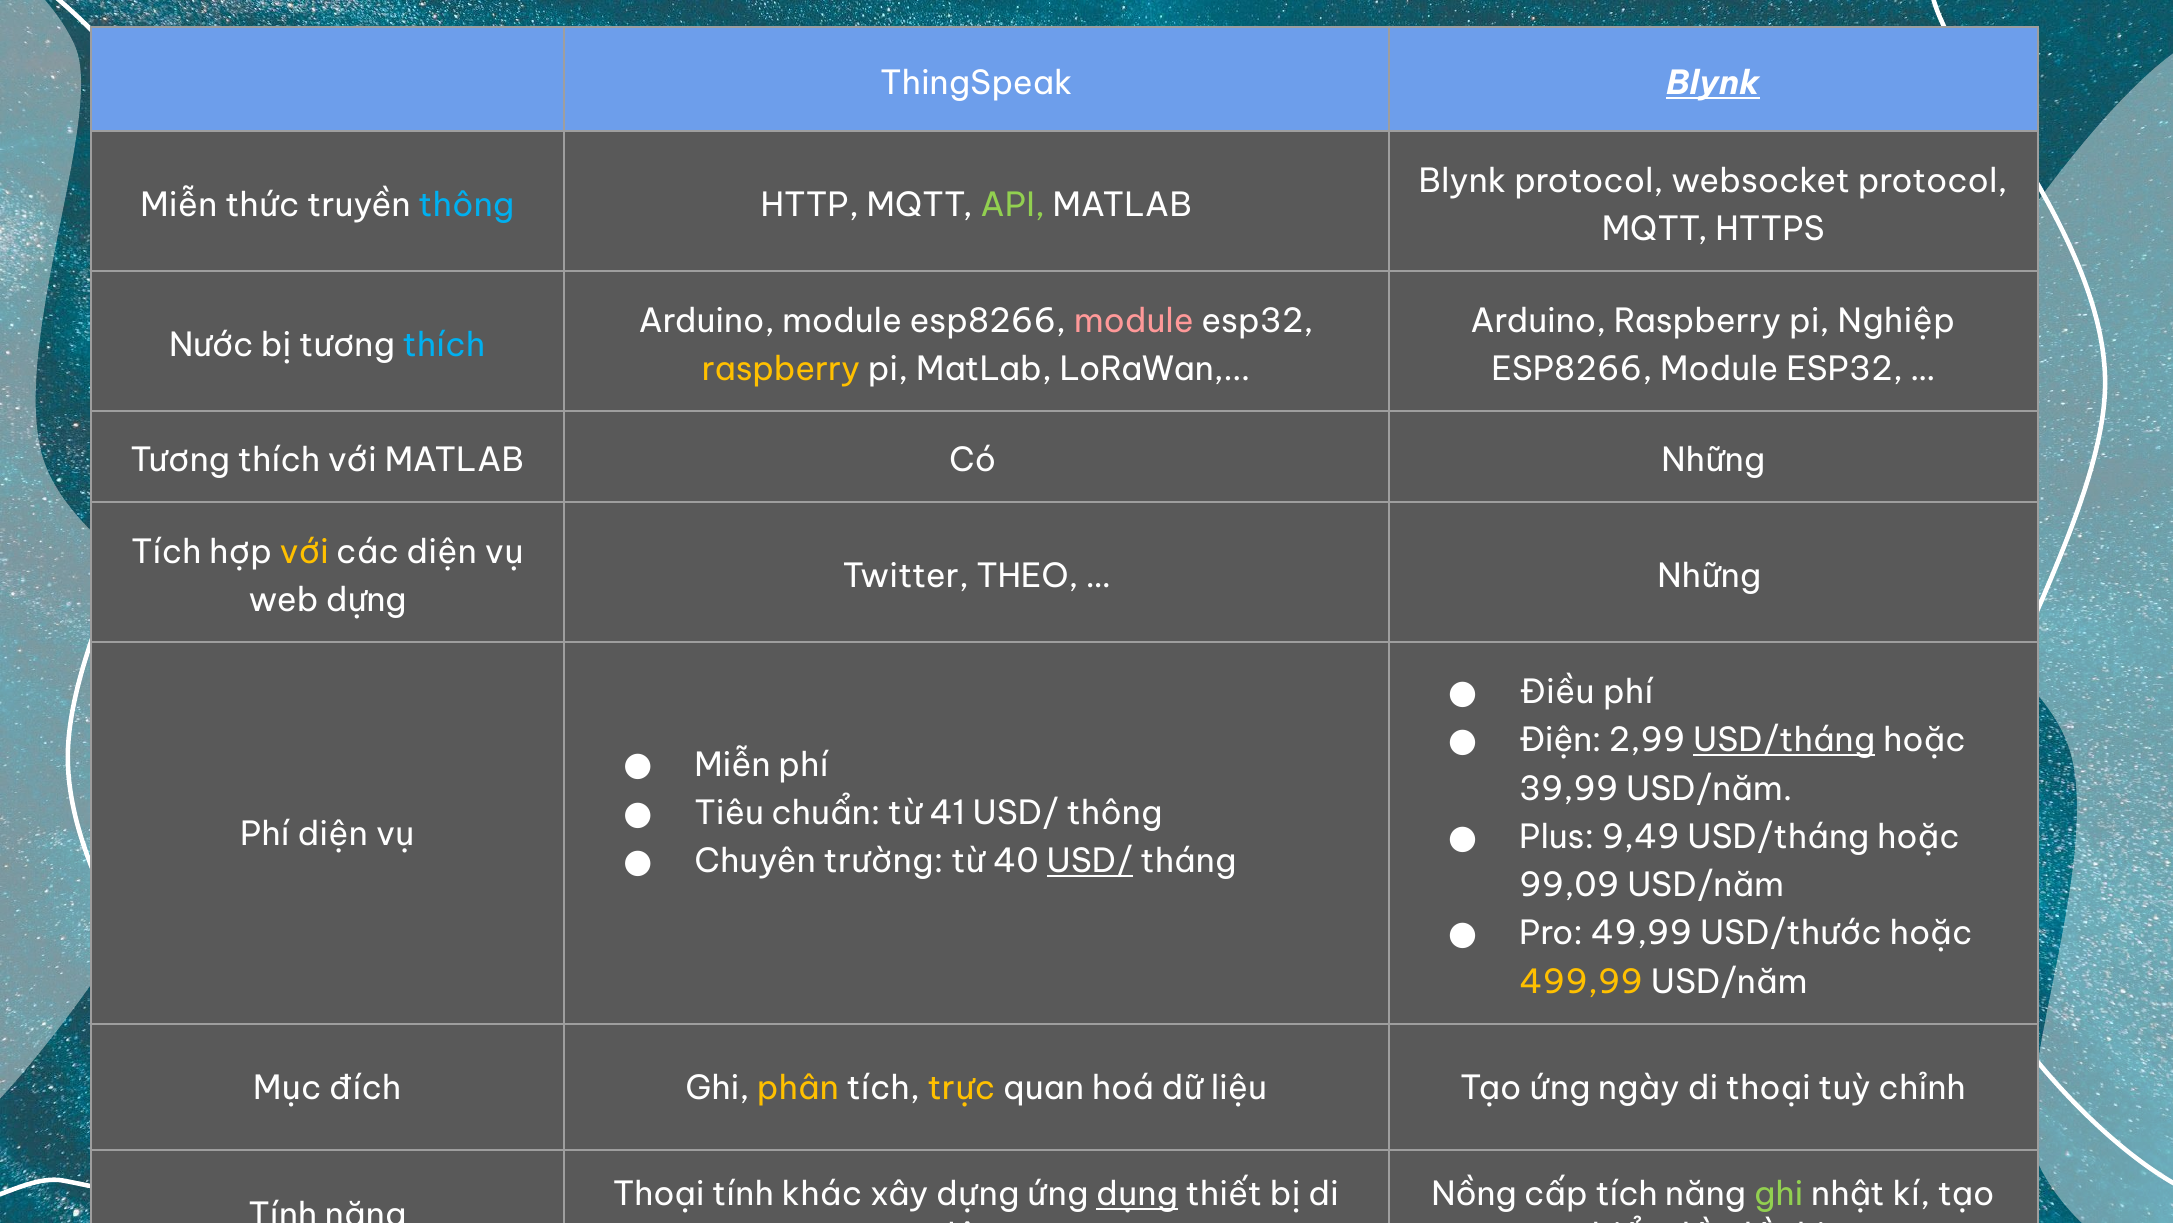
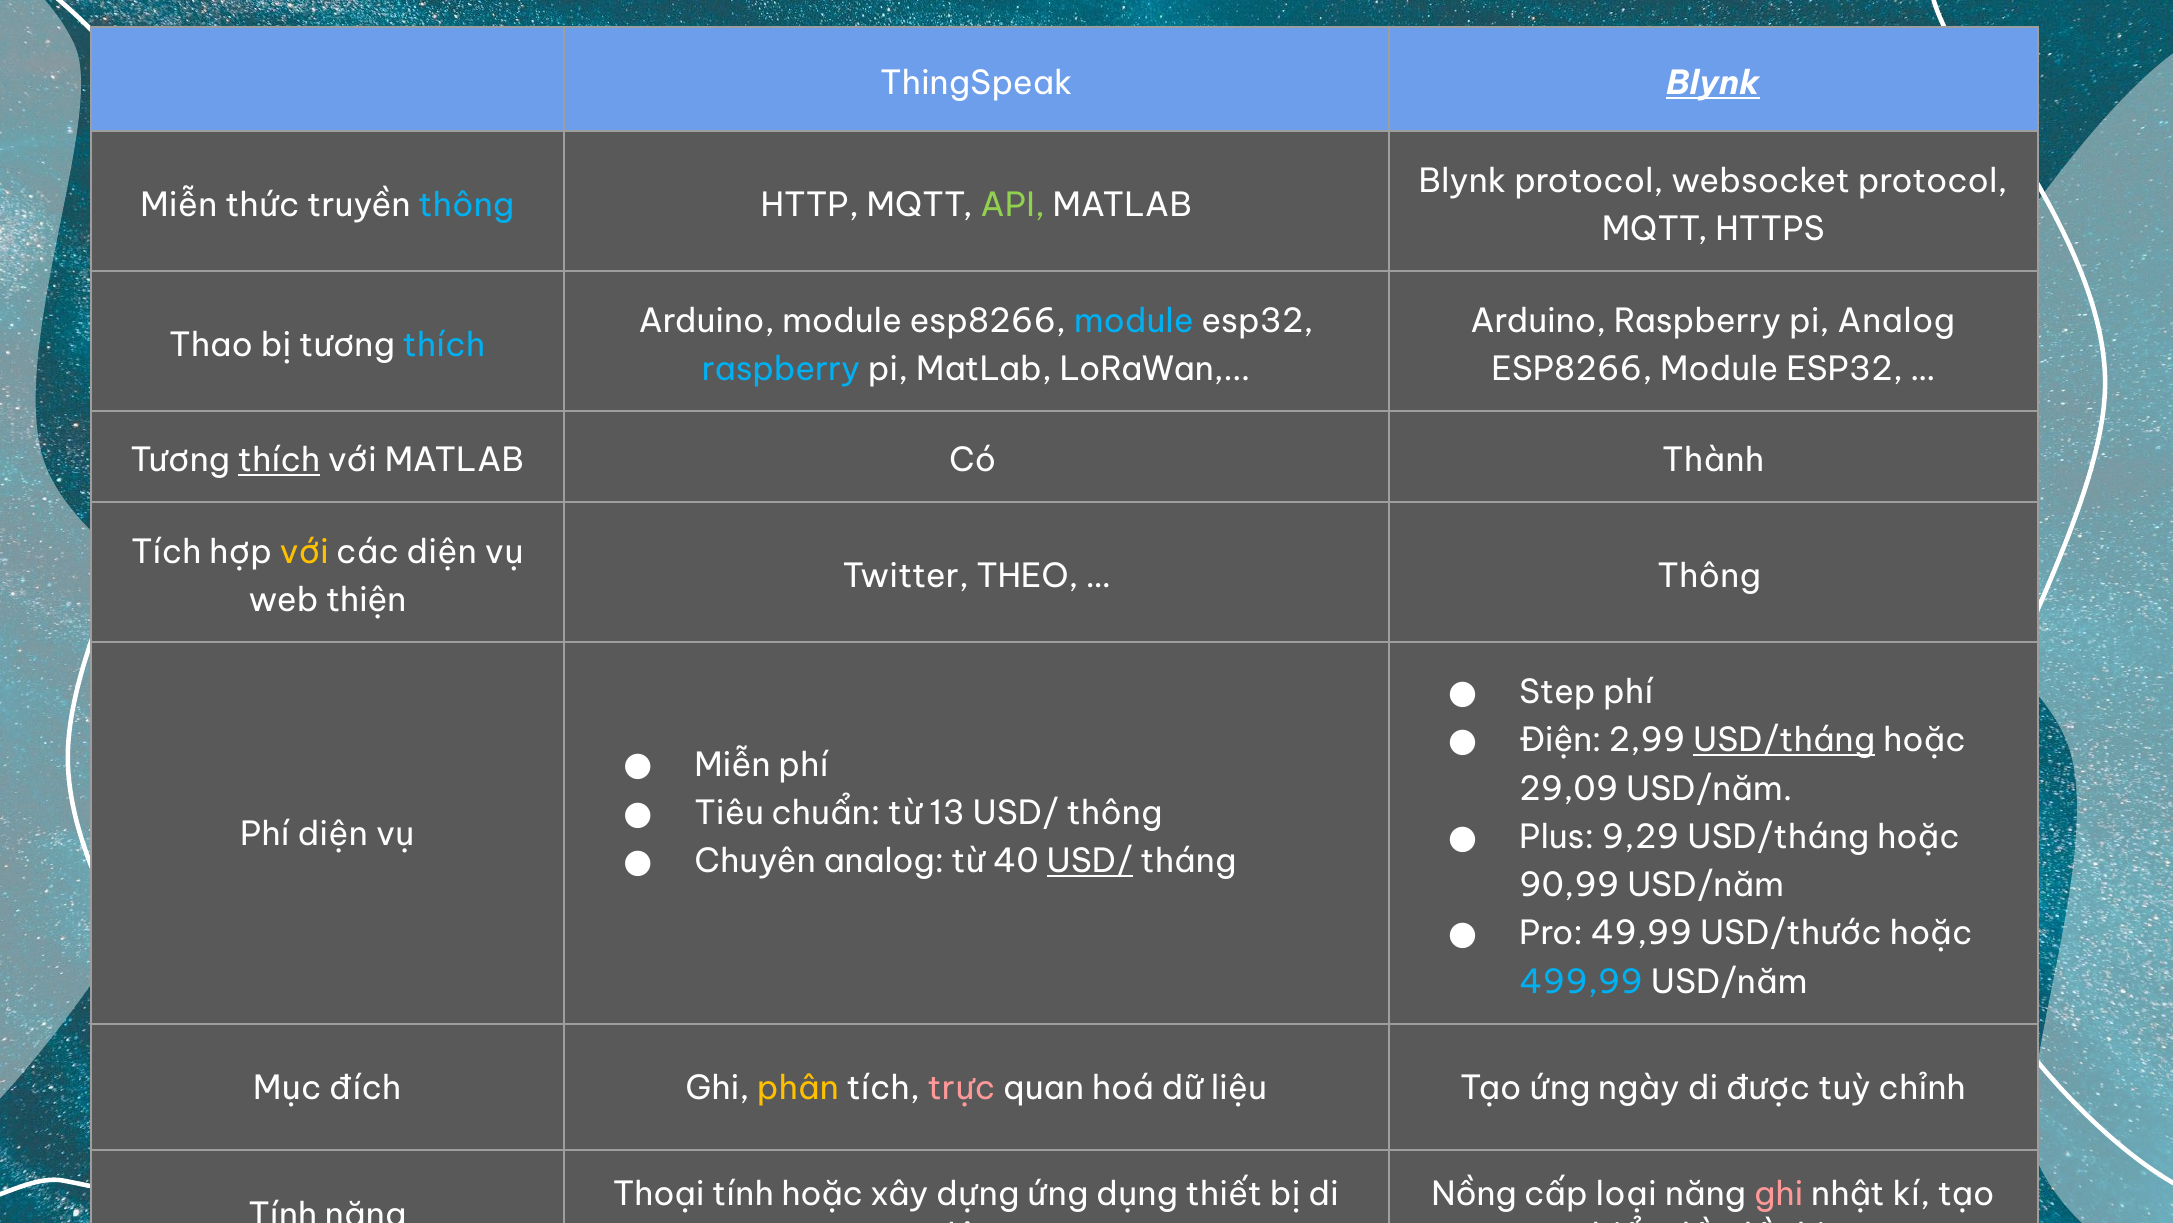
module at (1134, 321) colour: pink -> light blue
pi Nghiệp: Nghiệp -> Analog
Nước: Nước -> Thao
raspberry at (781, 369) colour: yellow -> light blue
thích at (279, 461) underline: none -> present
Có Những: Những -> Thành
Những at (1709, 577): Những -> Thông
web dựng: dựng -> thiện
Điều: Điều -> Step
39,99: 39,99 -> 29,09
41: 41 -> 13
9,49: 9,49 -> 9,29
Chuyên trường: trường -> analog
99,09: 99,09 -> 90,99
499,99 colour: yellow -> light blue
trực colour: yellow -> pink
di thoại: thoại -> được
tính khác: khác -> hoặc
dụng underline: present -> none
cấp tích: tích -> loại
ghi at (1779, 1194) colour: light green -> pink
